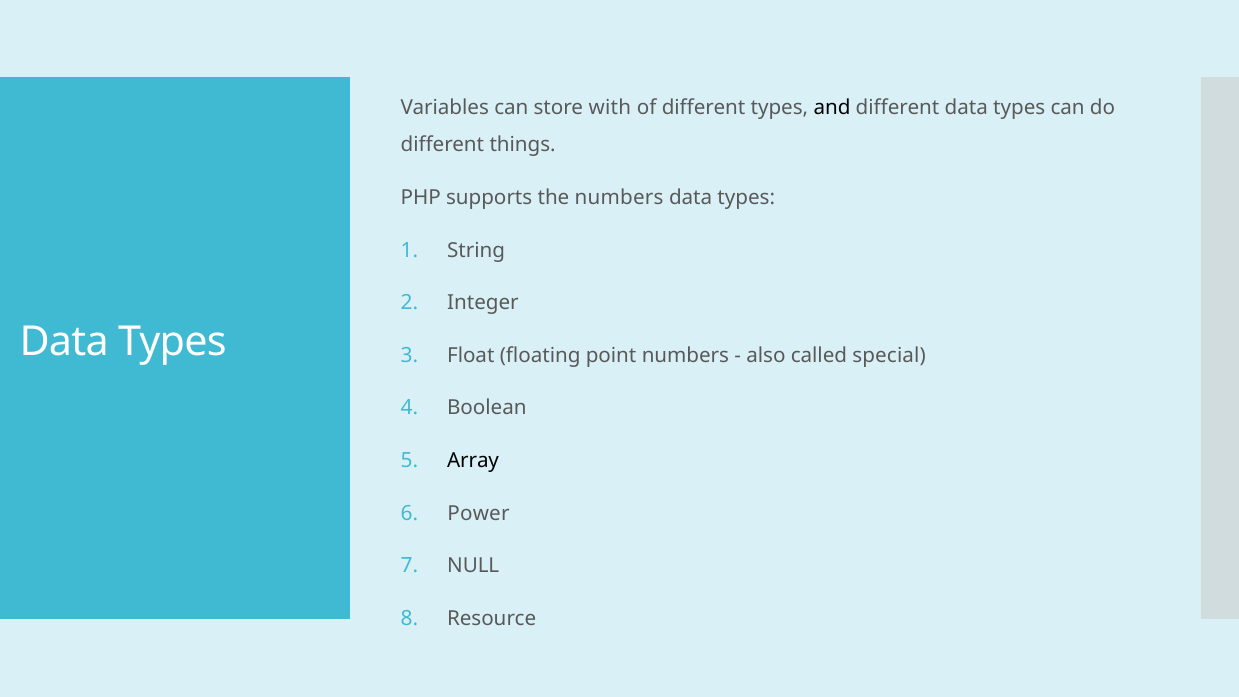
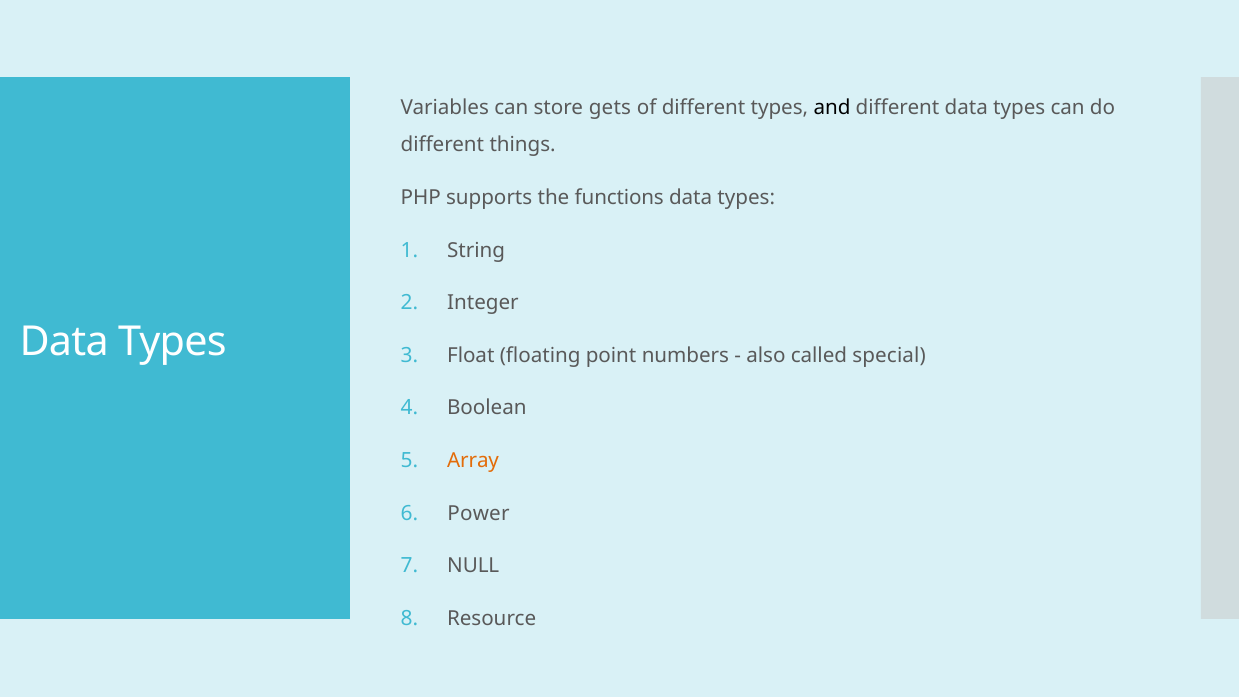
with: with -> gets
the numbers: numbers -> functions
Array colour: black -> orange
